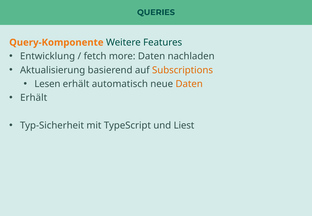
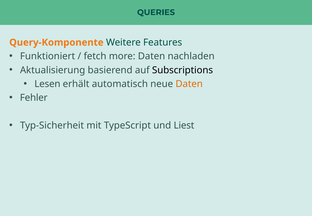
Entwicklung: Entwicklung -> Funktioniert
Subscriptions colour: orange -> black
Erhält at (34, 98): Erhält -> Fehler
